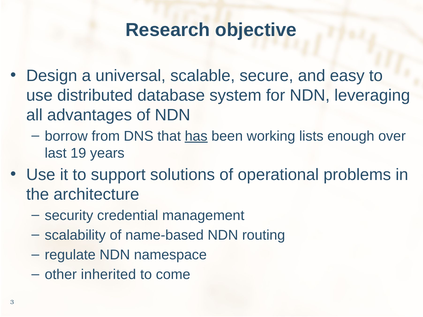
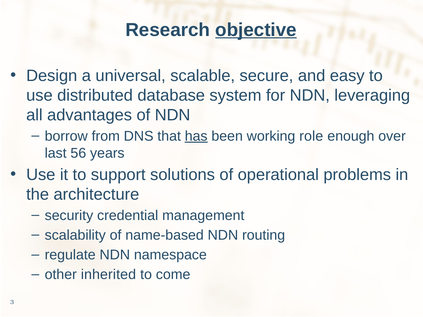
objective underline: none -> present
lists: lists -> role
19: 19 -> 56
